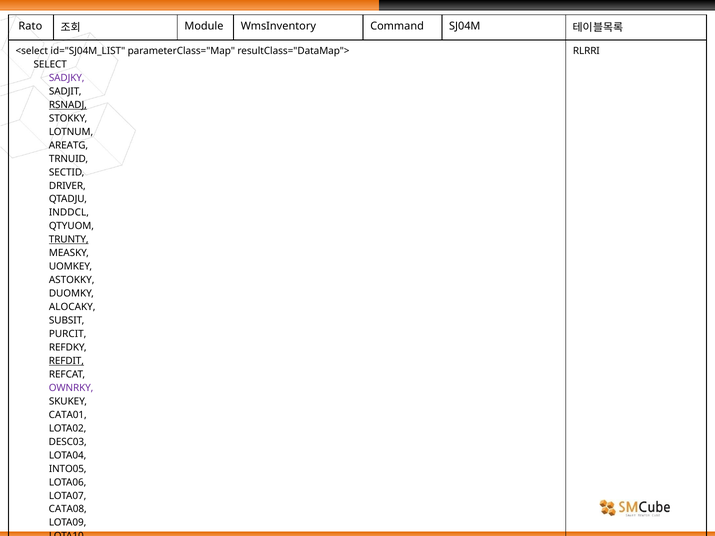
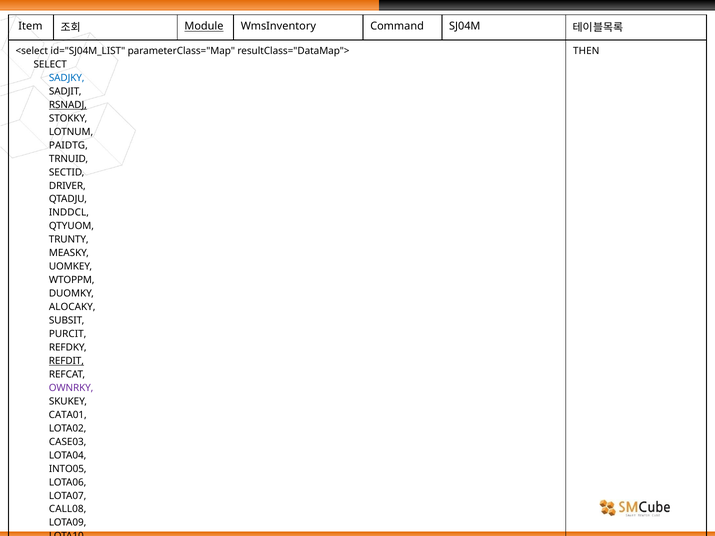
Rato: Rato -> Item
Module underline: none -> present
RLRRI: RLRRI -> THEN
SADJKY colour: purple -> blue
AREATG: AREATG -> PAIDTG
TRUNTY underline: present -> none
ASTOKKY: ASTOKKY -> WTOPPM
DESC03: DESC03 -> CASE03
CATA08: CATA08 -> CALL08
